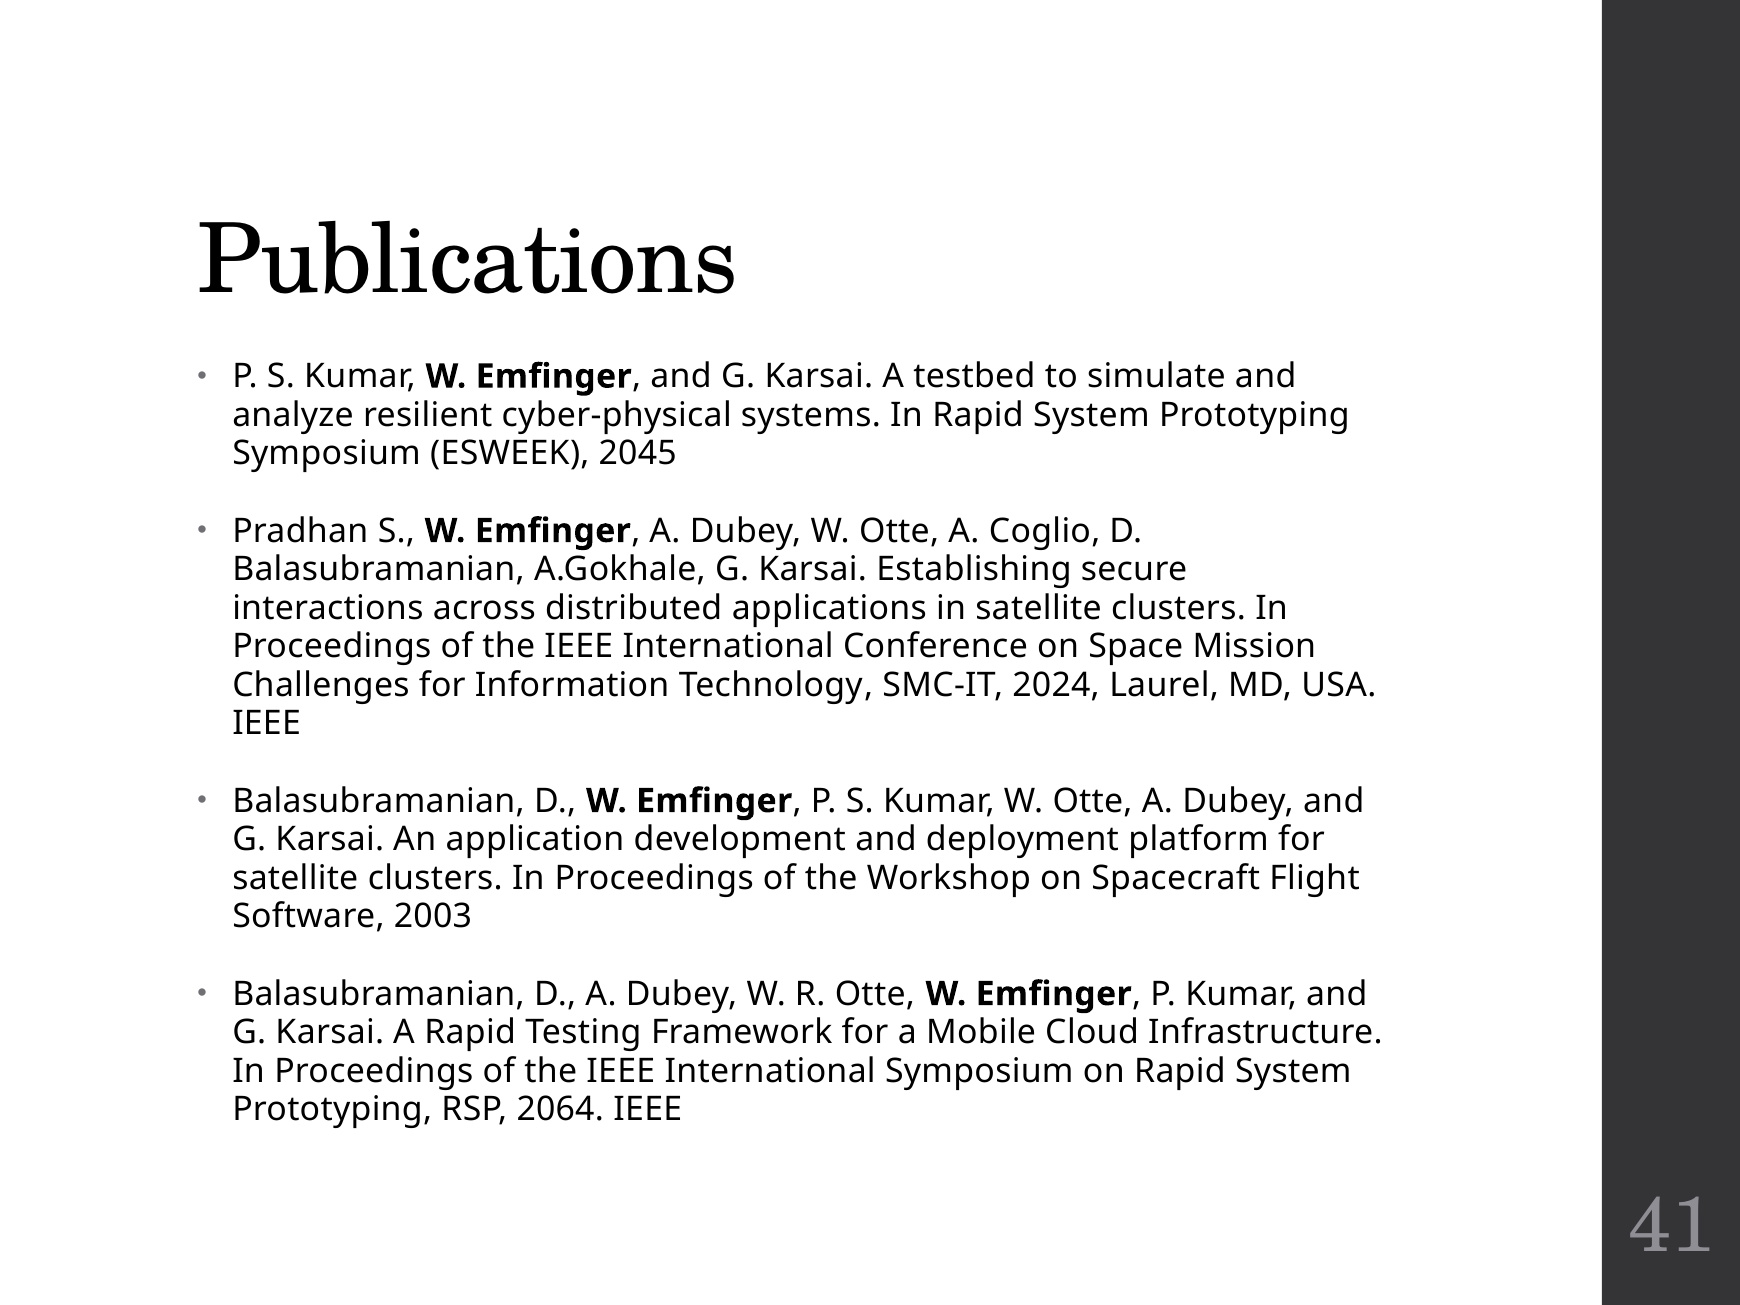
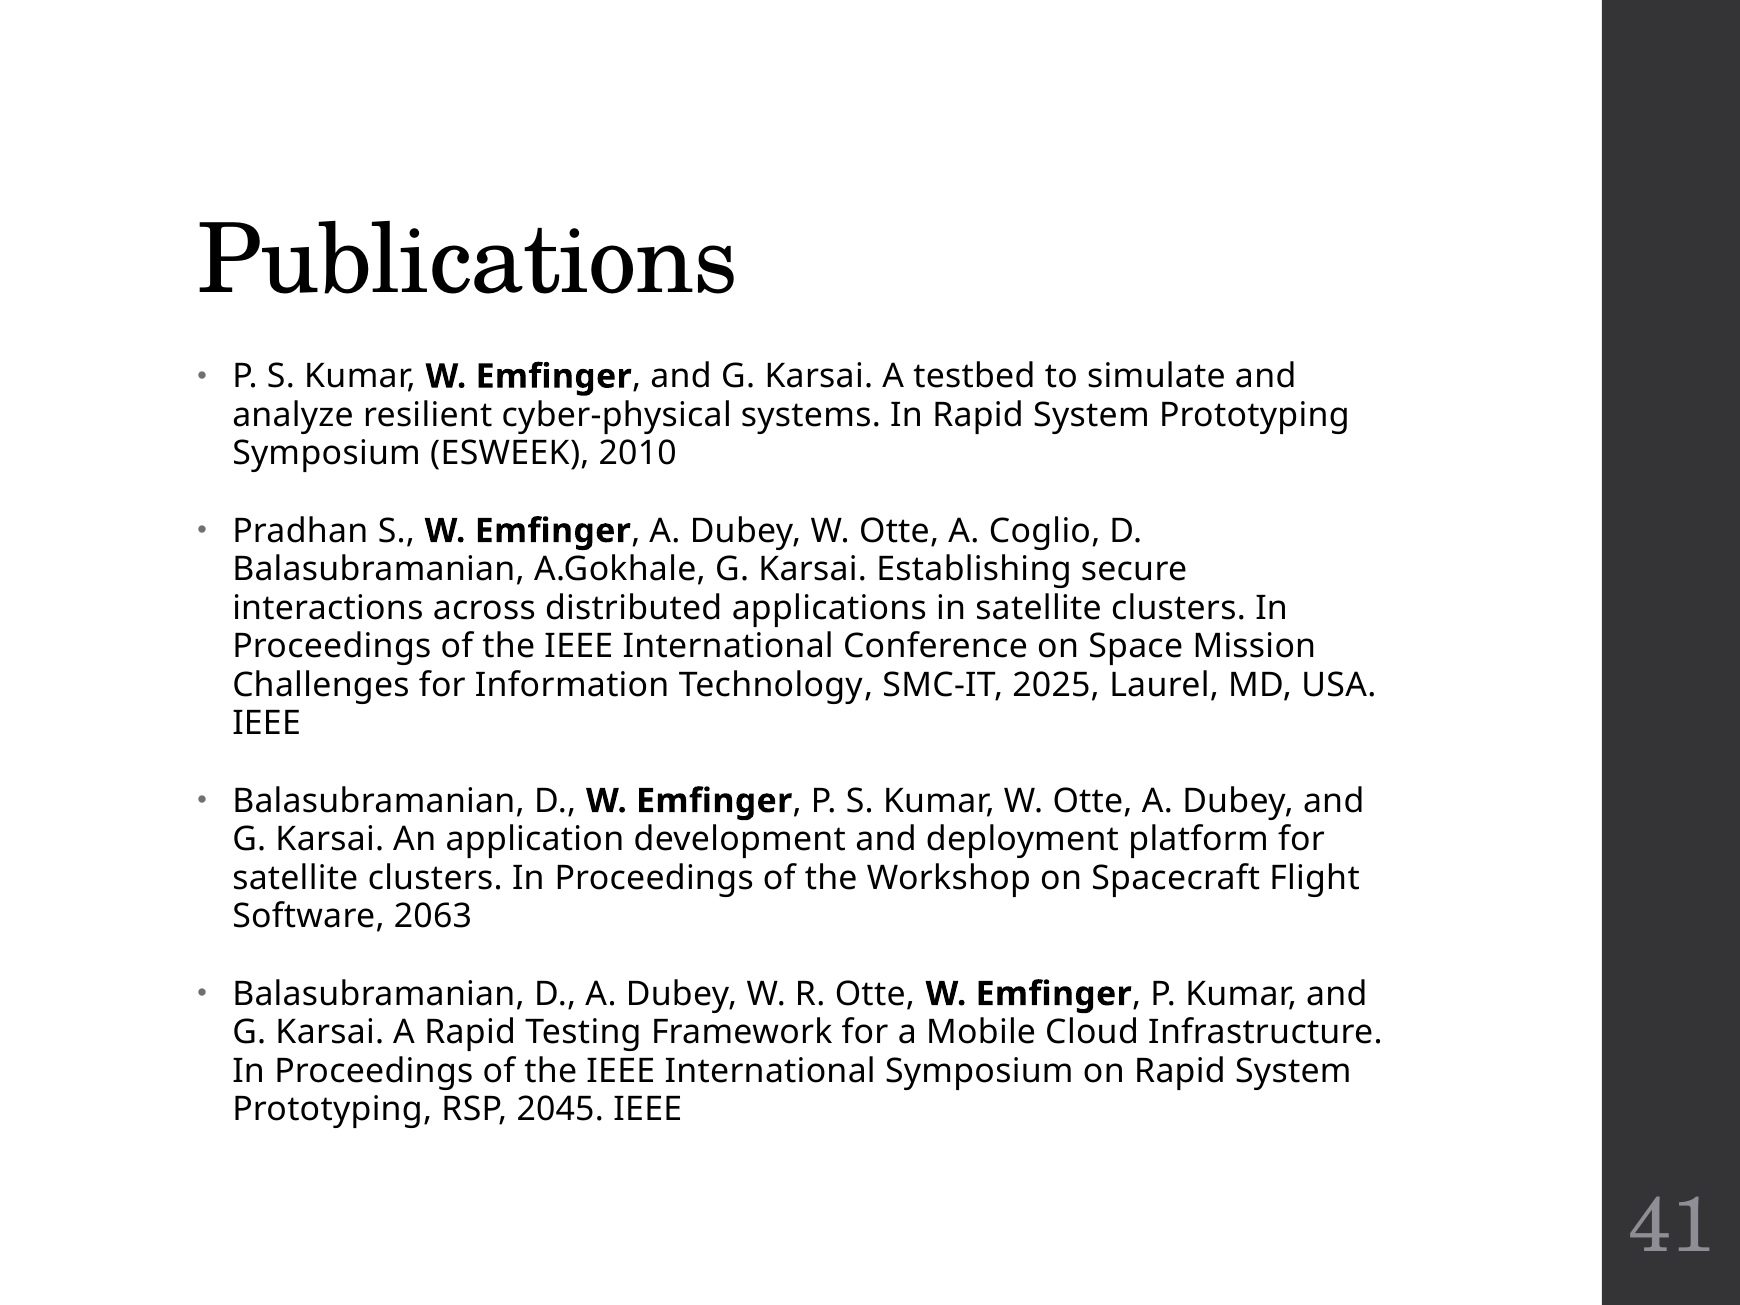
2045: 2045 -> 2010
2024: 2024 -> 2025
2003: 2003 -> 2063
2064: 2064 -> 2045
